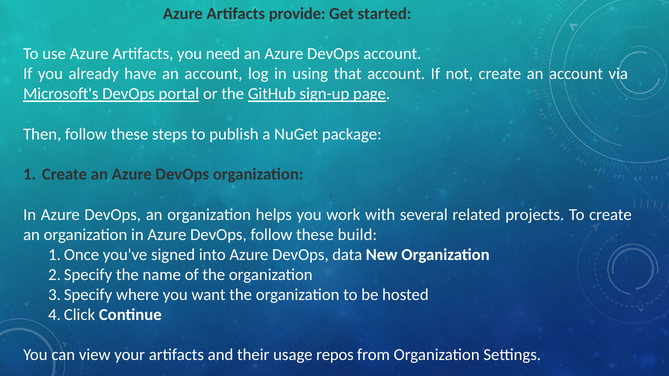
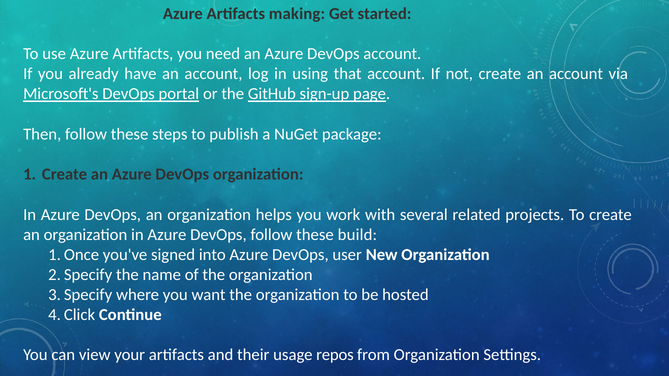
provide: provide -> making
data: data -> user
